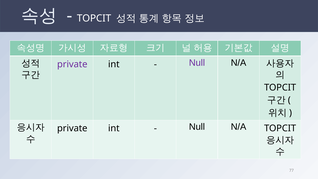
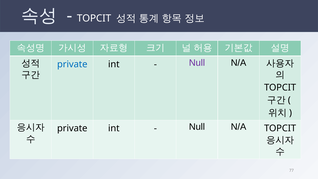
private at (72, 64) colour: purple -> blue
